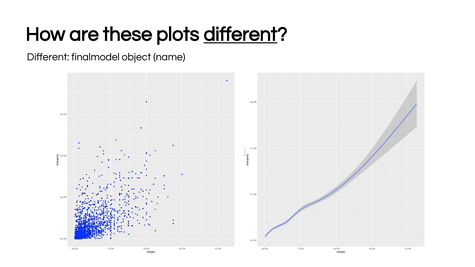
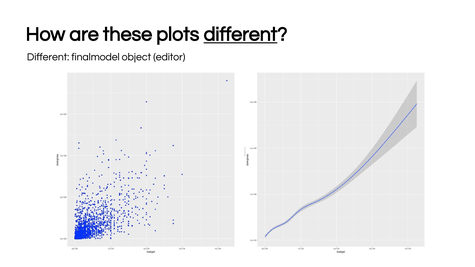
name: name -> editor
